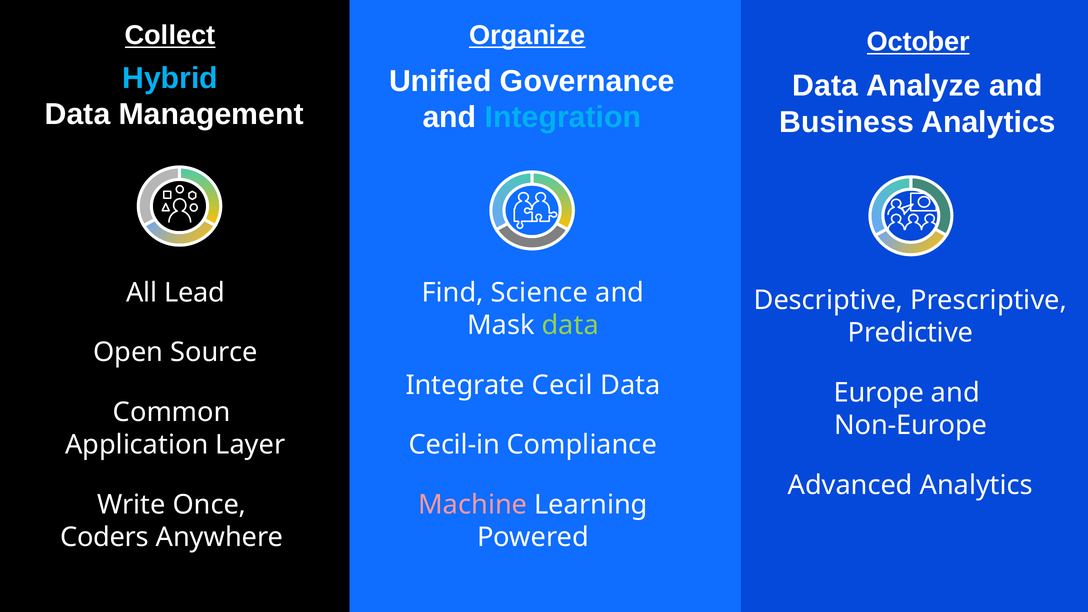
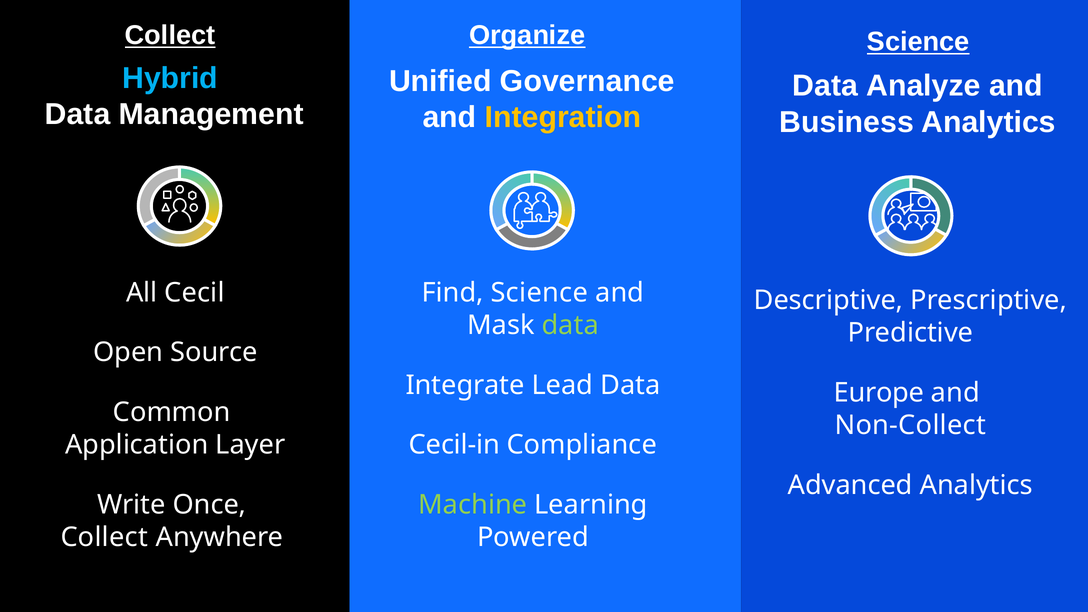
October at (918, 42): October -> Science
Integration colour: light blue -> yellow
Lead: Lead -> Cecil
Cecil: Cecil -> Lead
Non-Europe: Non-Europe -> Non-Collect
Machine colour: pink -> light green
Coders at (105, 537): Coders -> Collect
